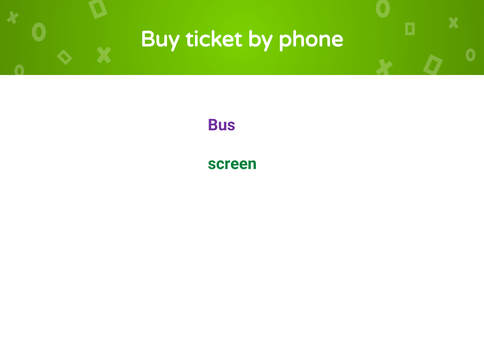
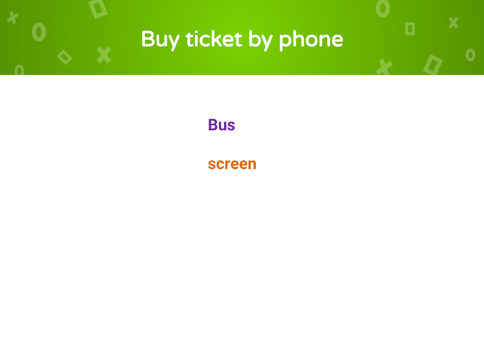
screen at (232, 164) colour: green -> orange
